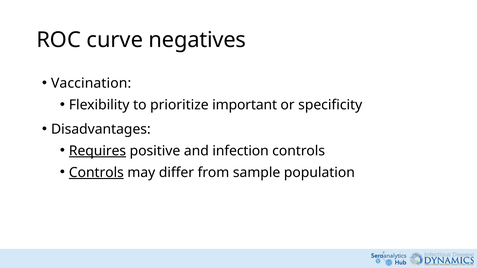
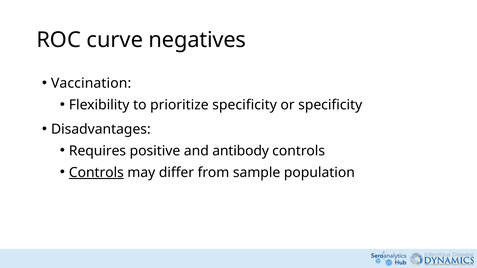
prioritize important: important -> specificity
Requires underline: present -> none
infection: infection -> antibody
